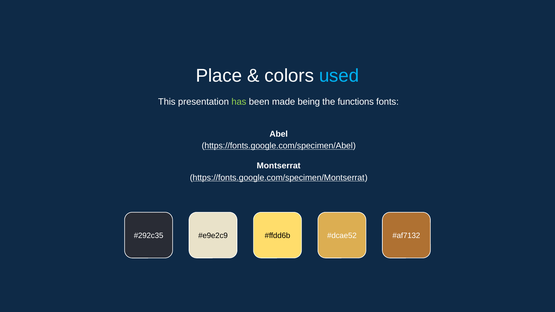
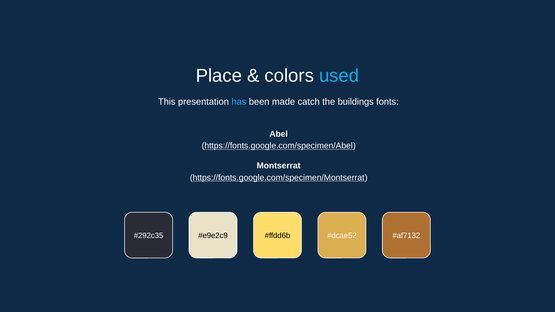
has colour: light green -> light blue
being: being -> catch
functions: functions -> buildings
